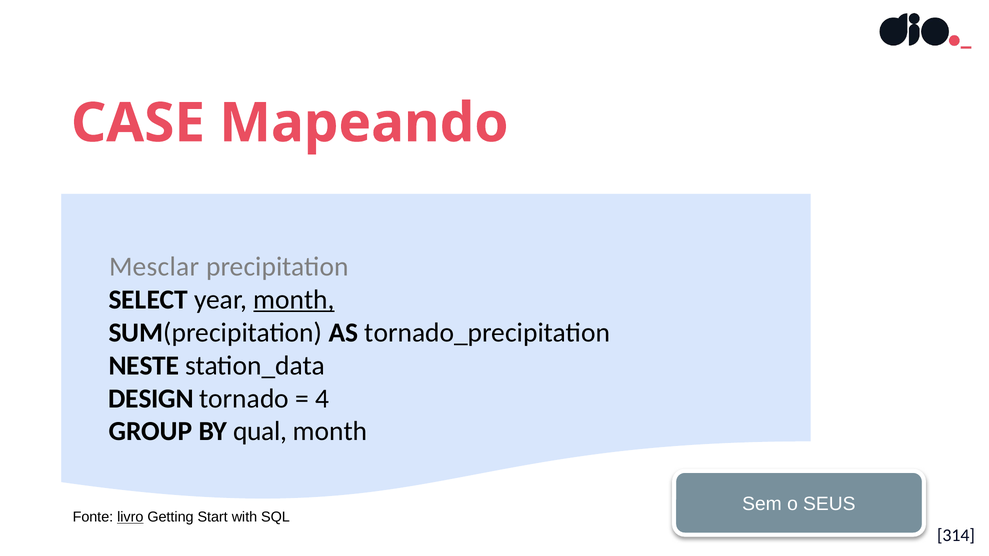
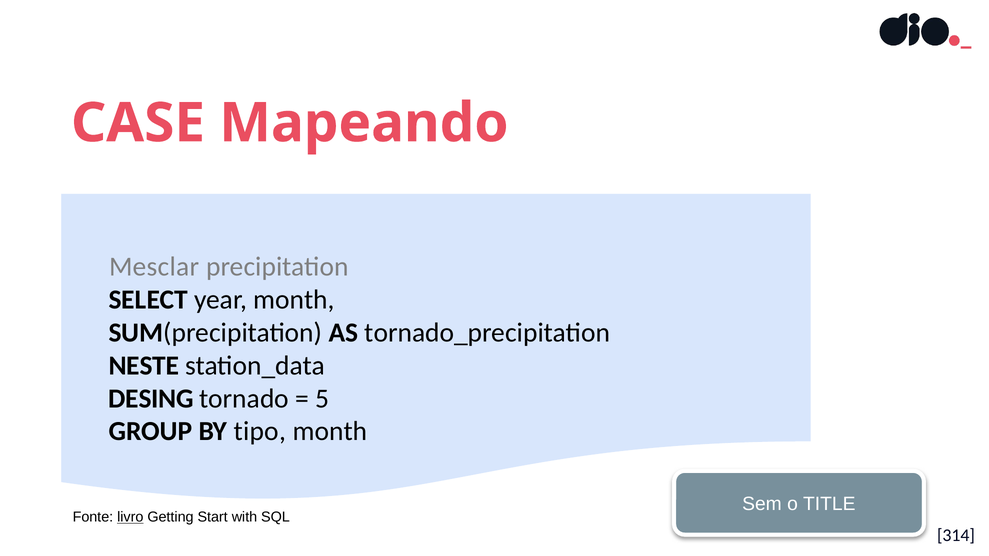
month at (294, 300) underline: present -> none
DESIGN: DESIGN -> DESING
4: 4 -> 5
qual: qual -> tipo
SEUS: SEUS -> TITLE
